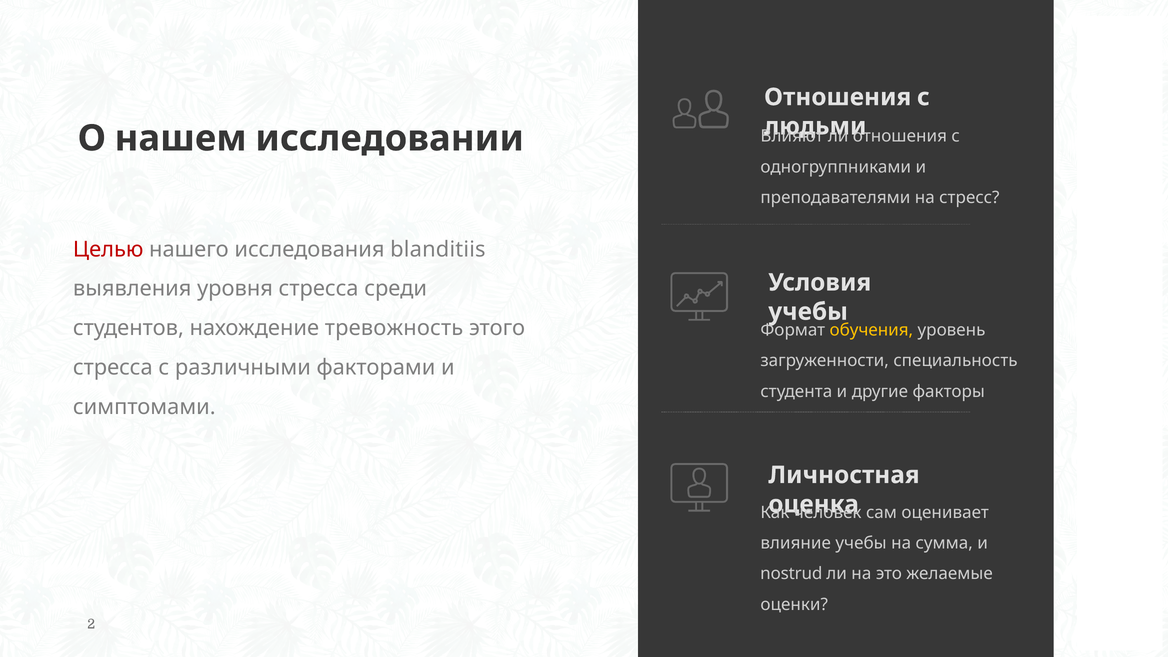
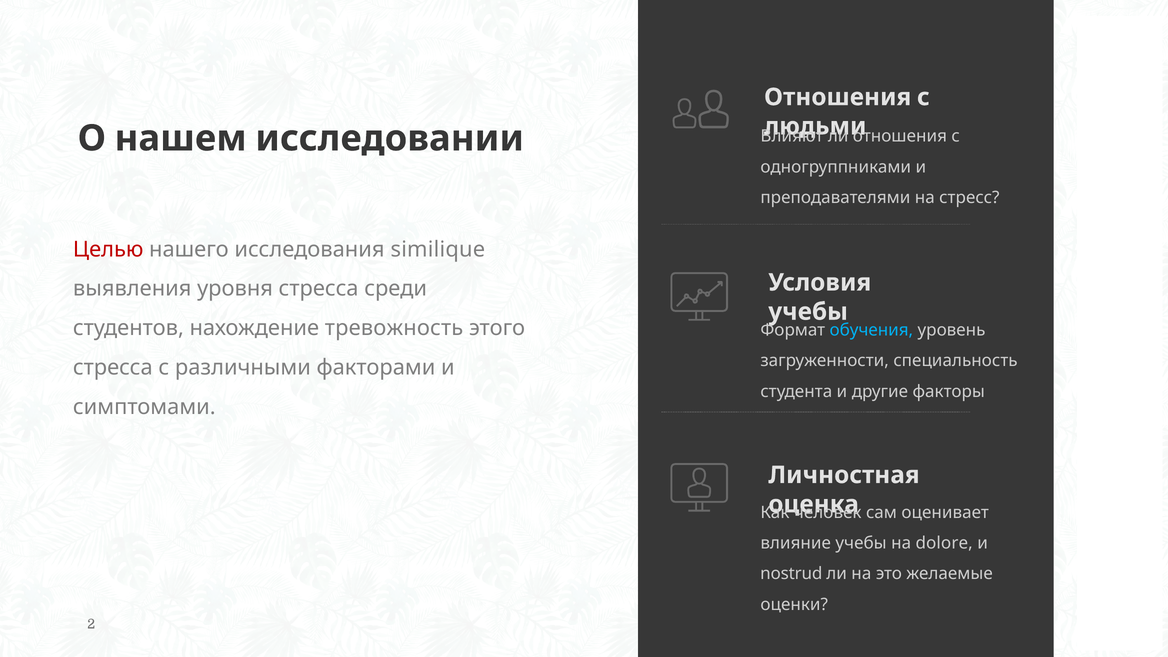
blanditiis: blanditiis -> similique
обучения colour: yellow -> light blue
сумма: сумма -> dolore
